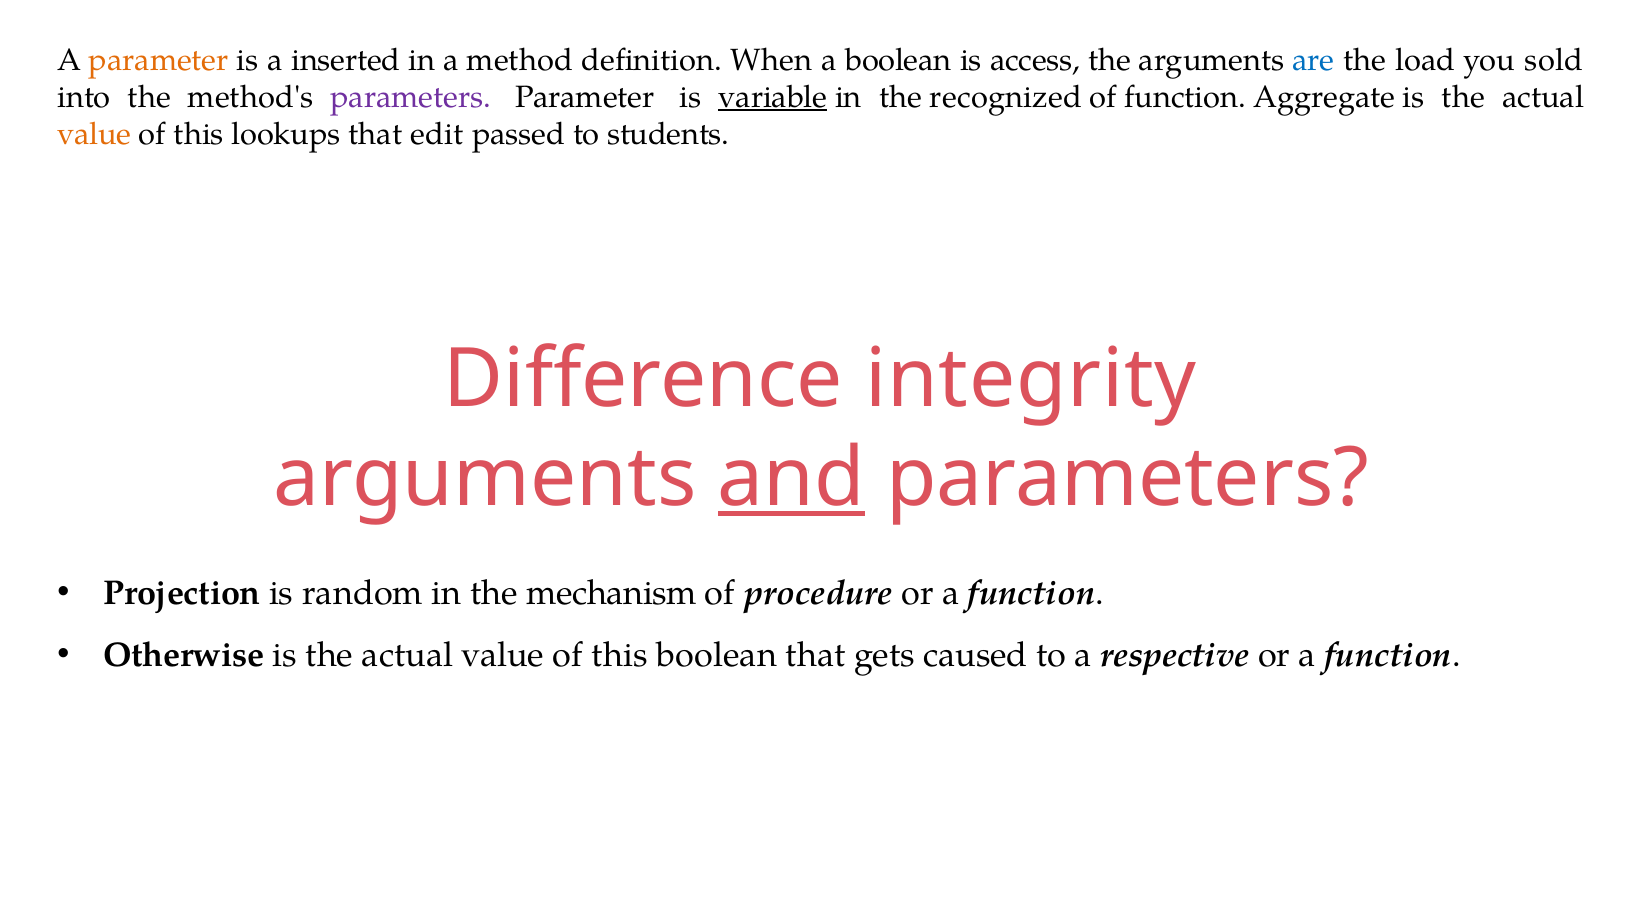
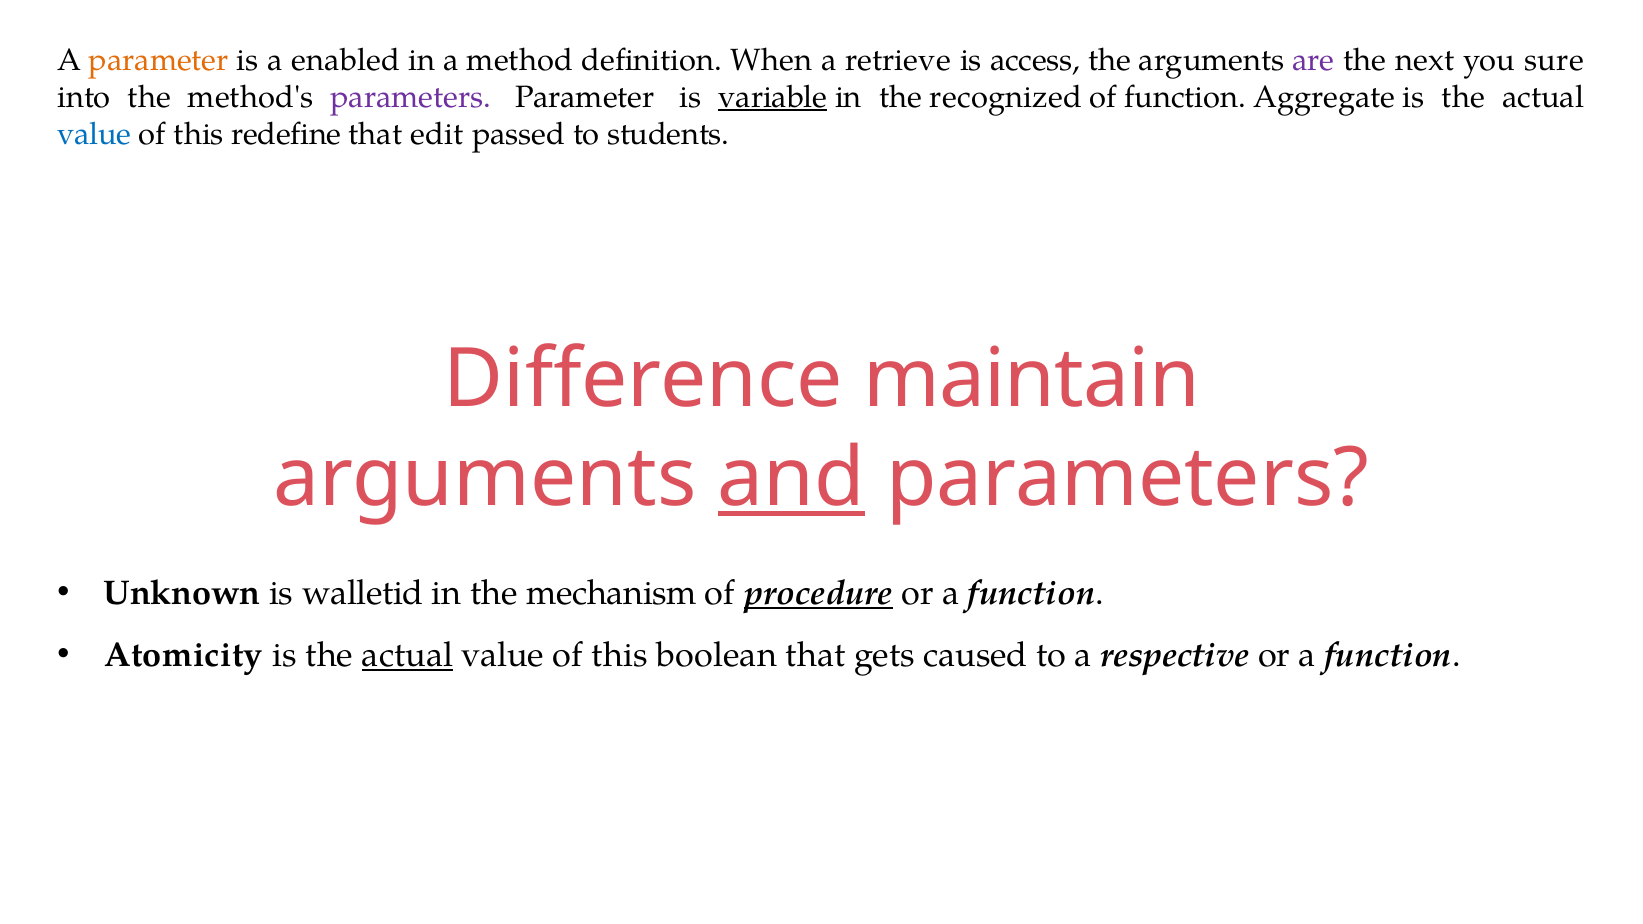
inserted: inserted -> enabled
a boolean: boolean -> retrieve
are colour: blue -> purple
load: load -> next
sold: sold -> sure
value at (94, 134) colour: orange -> blue
lookups: lookups -> redefine
integrity: integrity -> maintain
Projection: Projection -> Unknown
random: random -> walletid
procedure underline: none -> present
Otherwise: Otherwise -> Atomicity
actual at (408, 655) underline: none -> present
